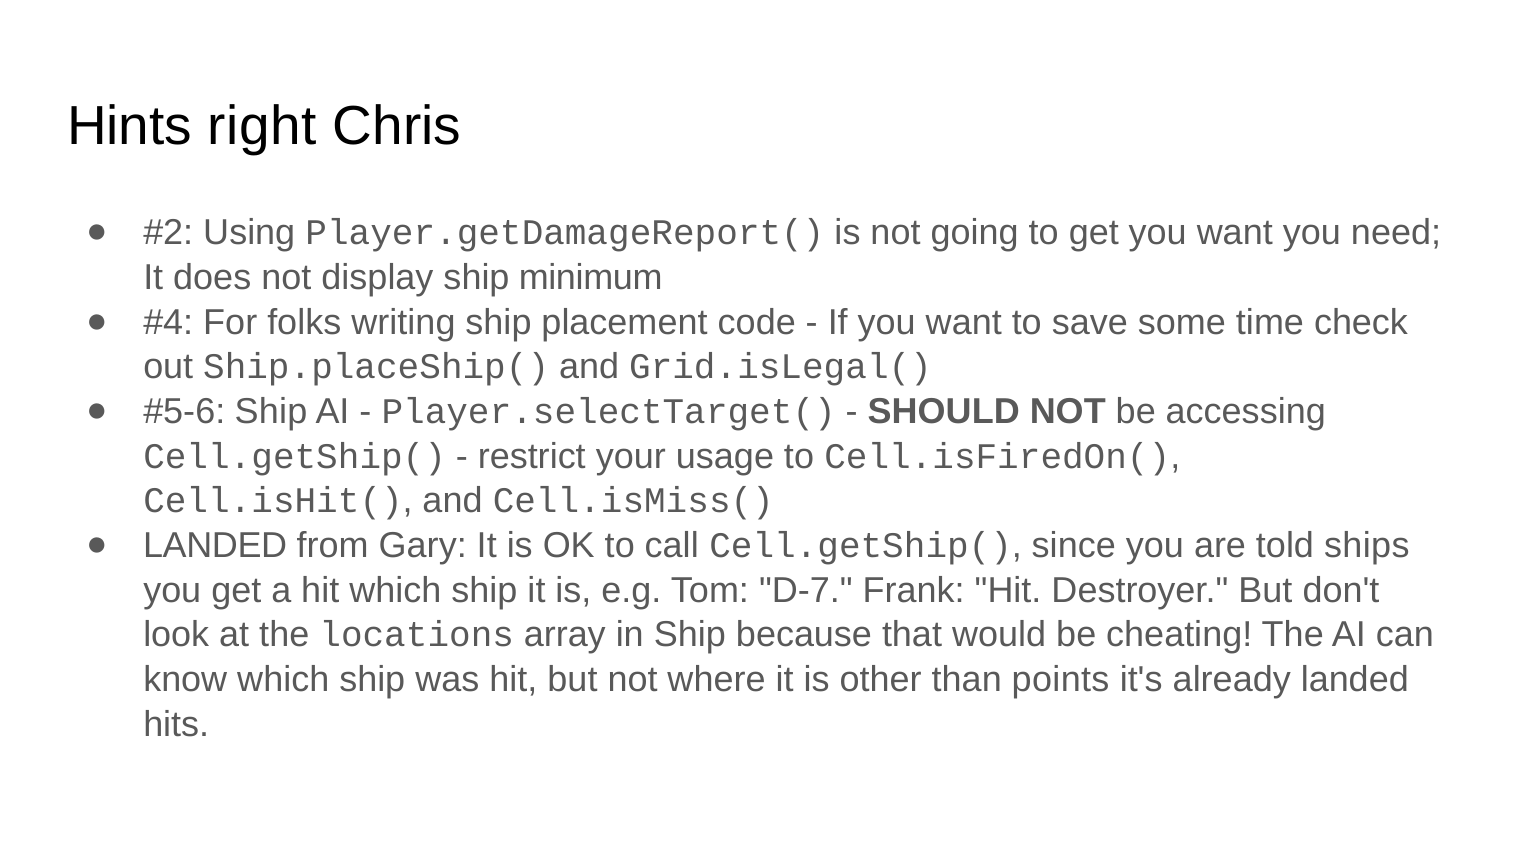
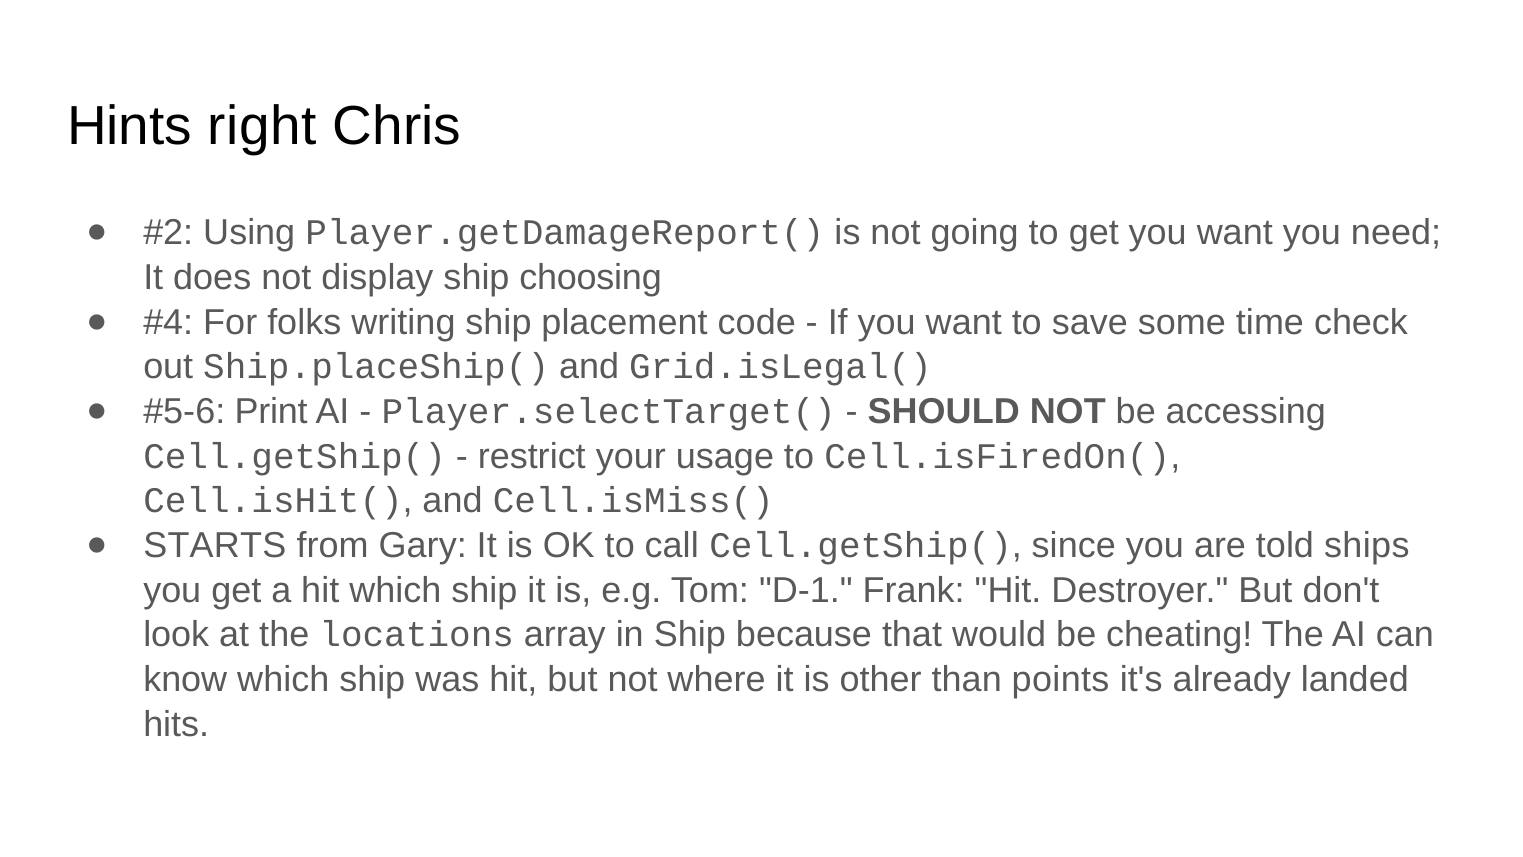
minimum: minimum -> choosing
Ship at (271, 411): Ship -> Print
LANDED at (215, 545): LANDED -> STARTS
D-7: D-7 -> D-1
